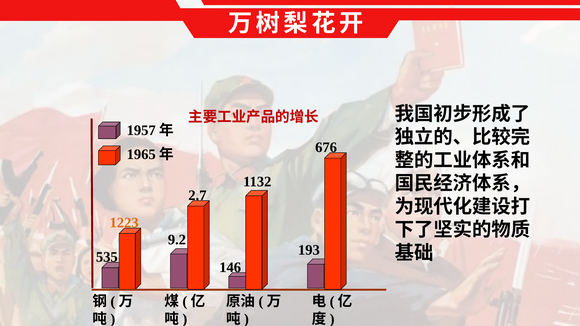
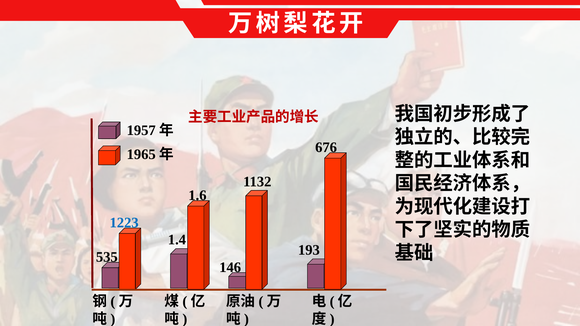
2.7: 2.7 -> 1.6
1223 colour: orange -> blue
9.2: 9.2 -> 1.4
